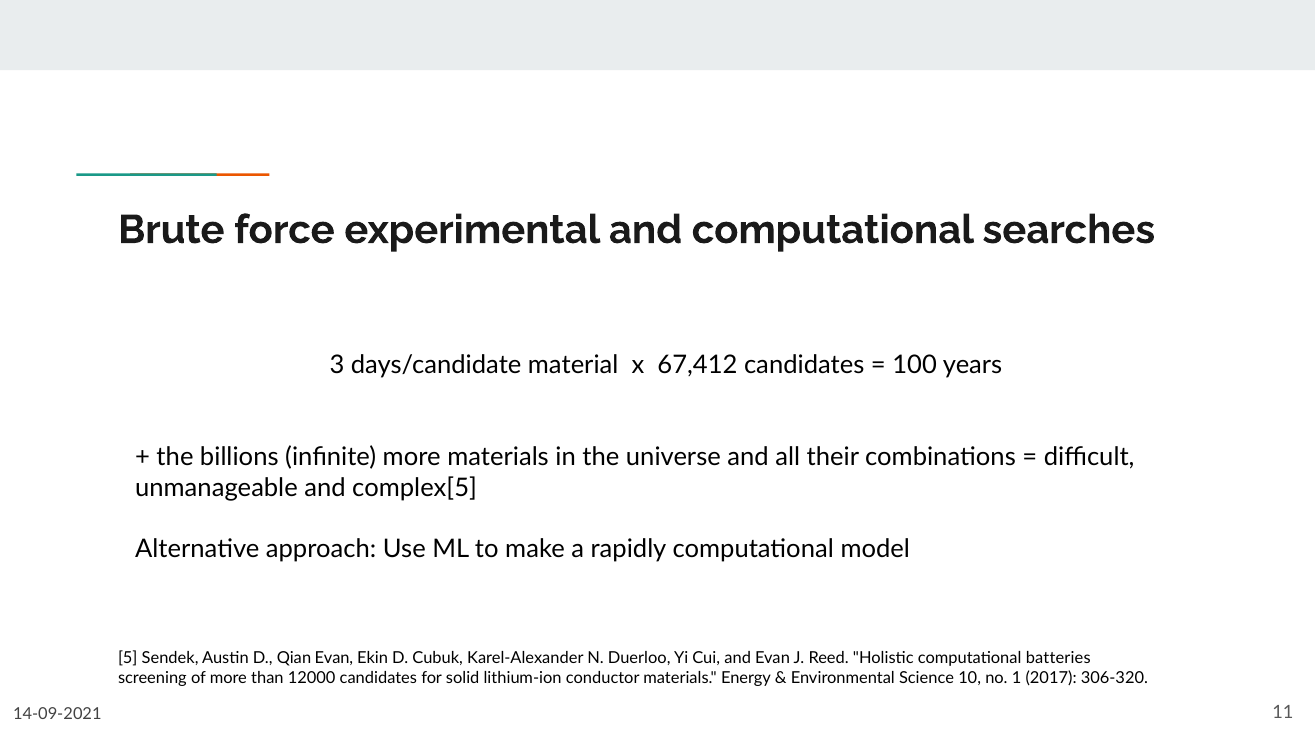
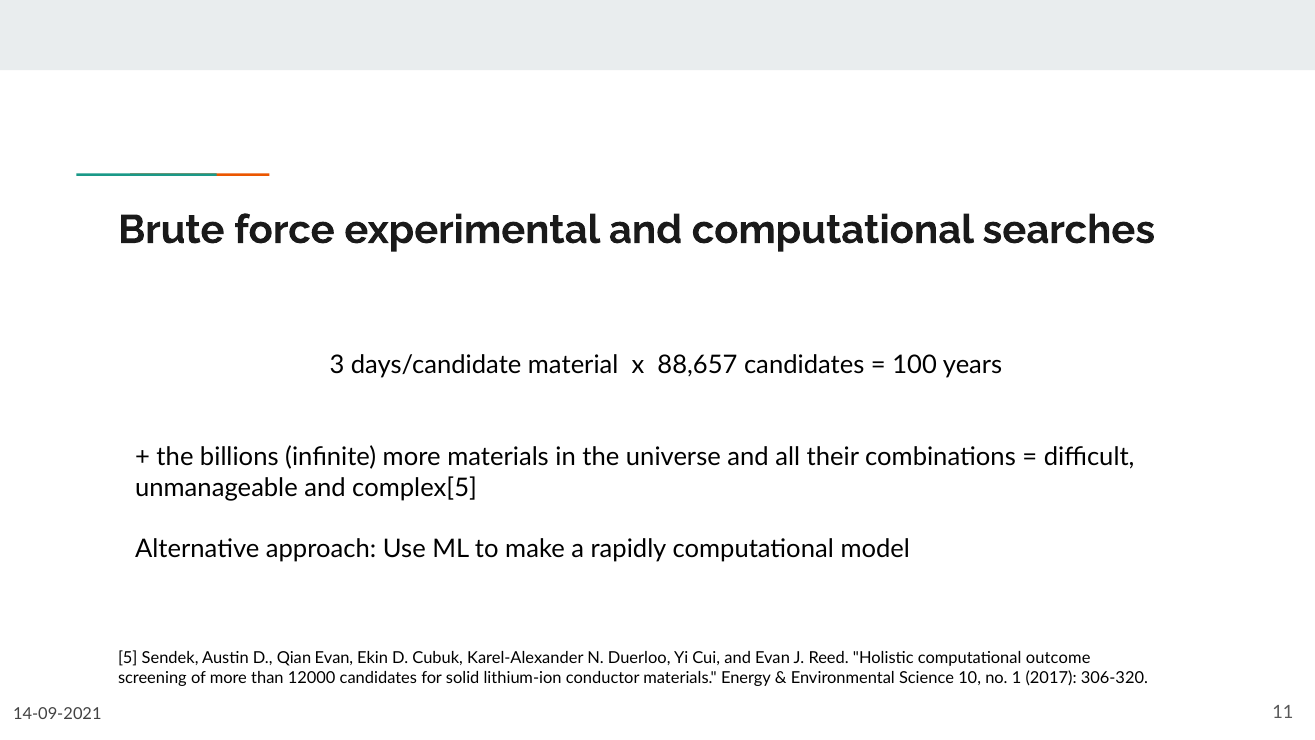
67,412: 67,412 -> 88,657
batteries: batteries -> outcome
